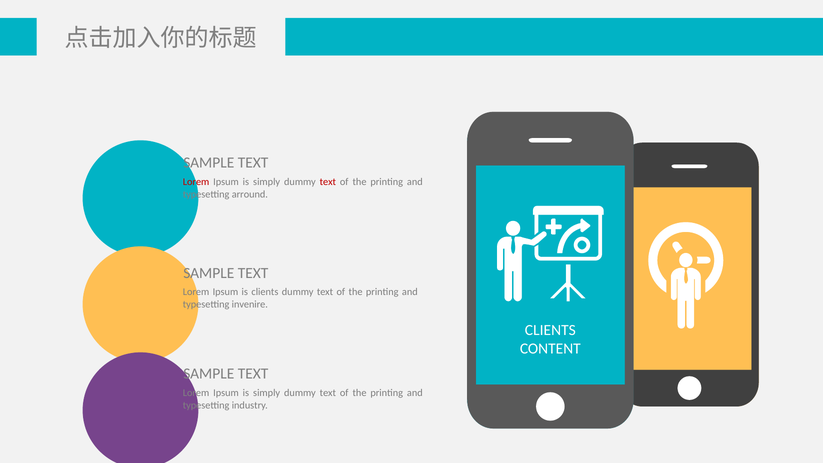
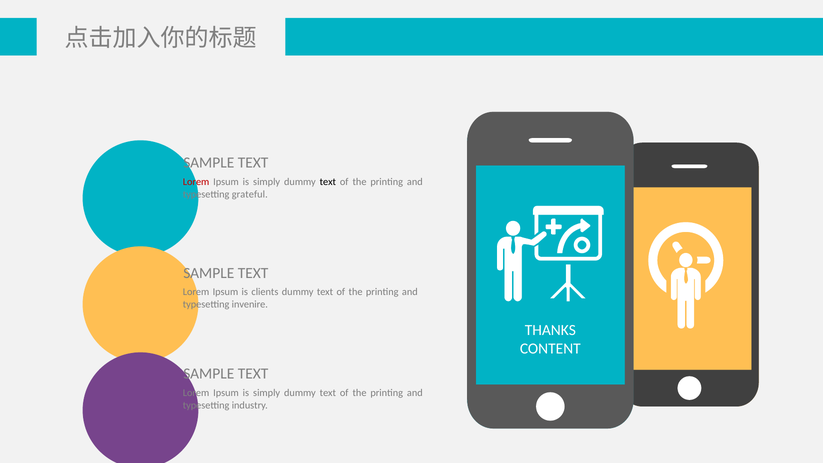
text at (328, 182) colour: red -> black
arround: arround -> grateful
CLIENTS at (550, 330): CLIENTS -> THANKS
